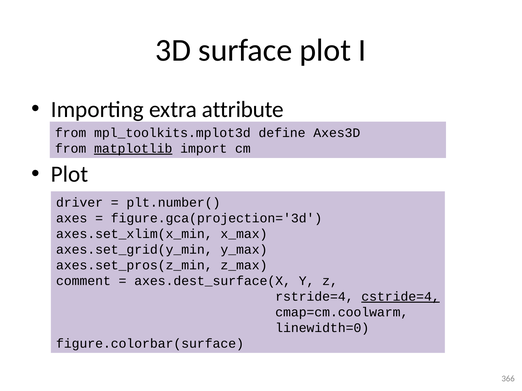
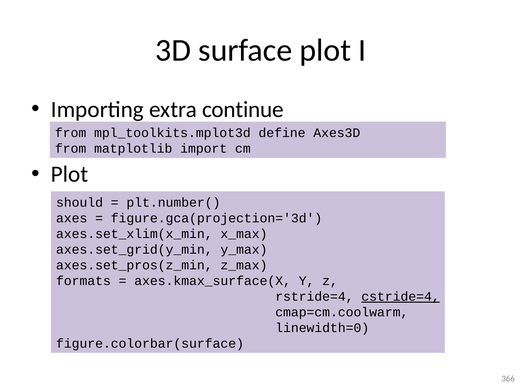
attribute: attribute -> continue
matplotlib underline: present -> none
driver: driver -> should
comment: comment -> formats
axes.dest_surface(X: axes.dest_surface(X -> axes.kmax_surface(X
